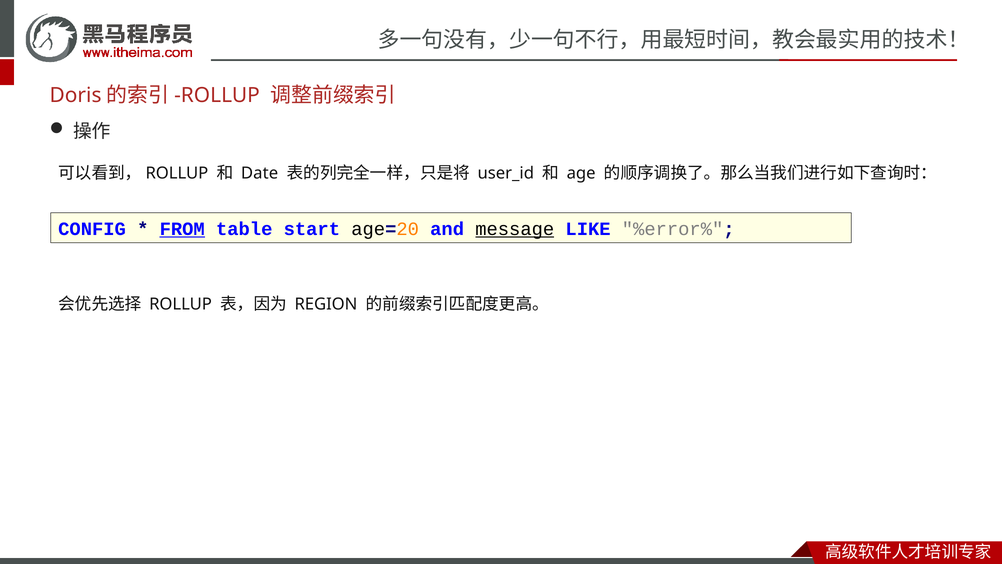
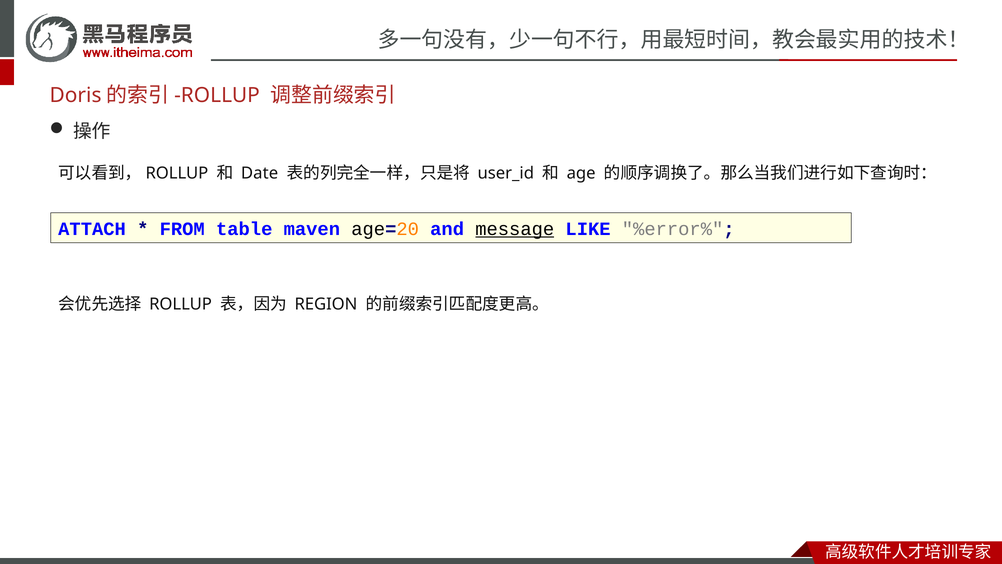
CONFIG: CONFIG -> ATTACH
FROM underline: present -> none
start: start -> maven
